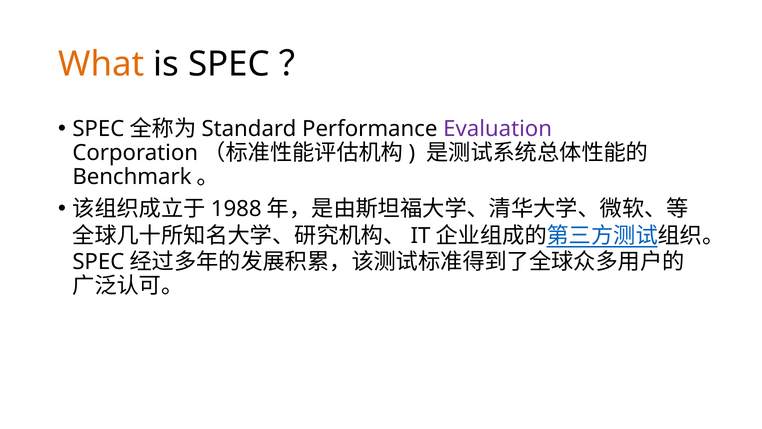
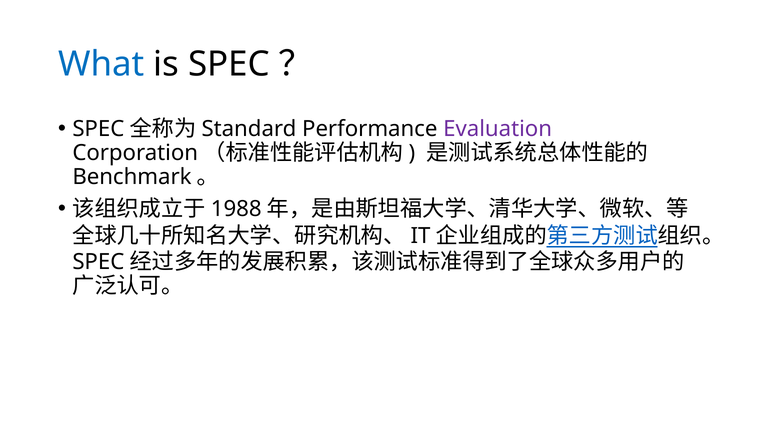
What colour: orange -> blue
